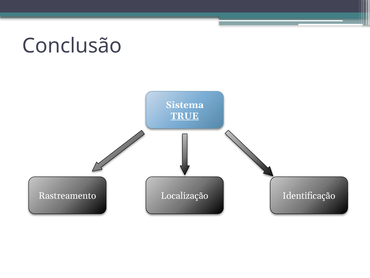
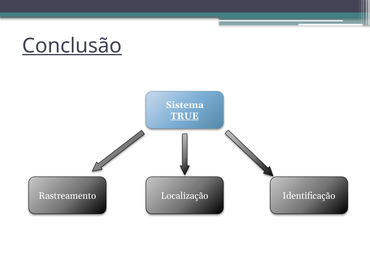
Conclusão underline: none -> present
